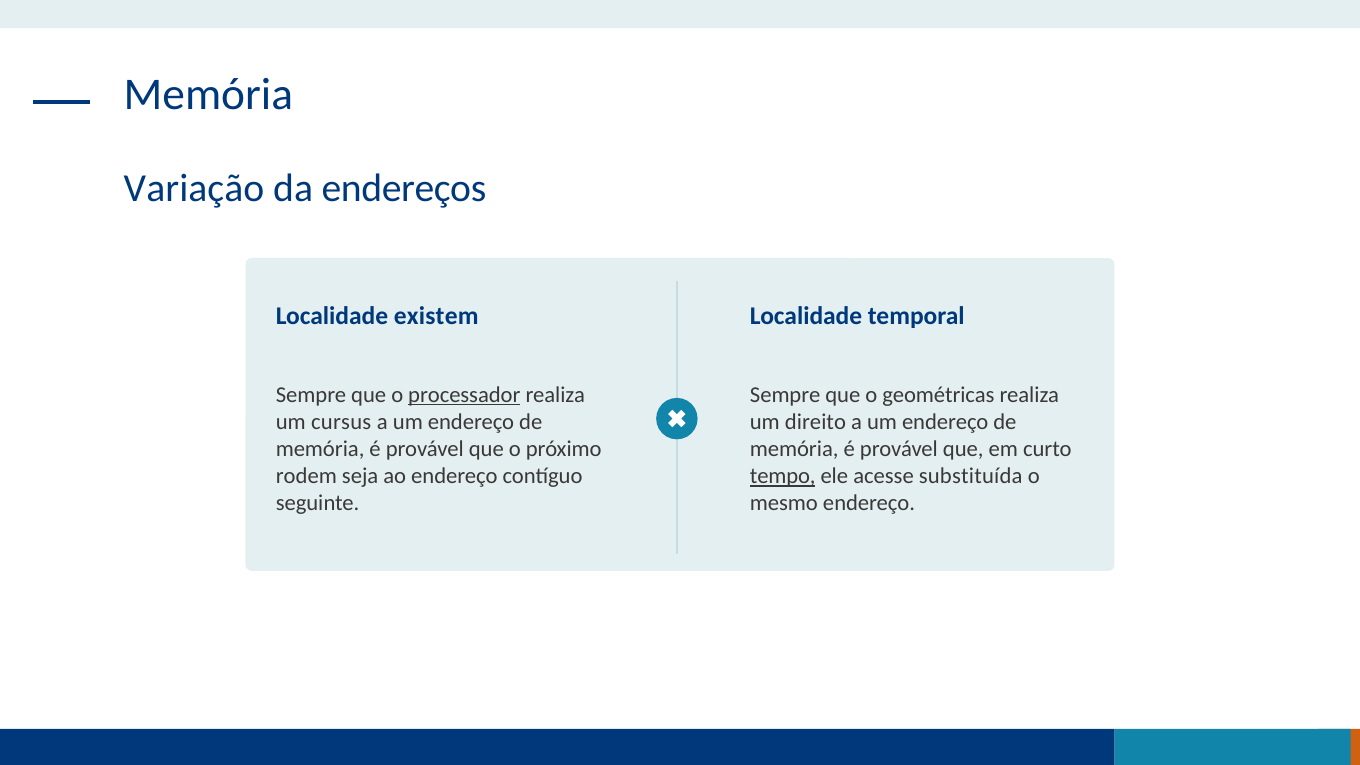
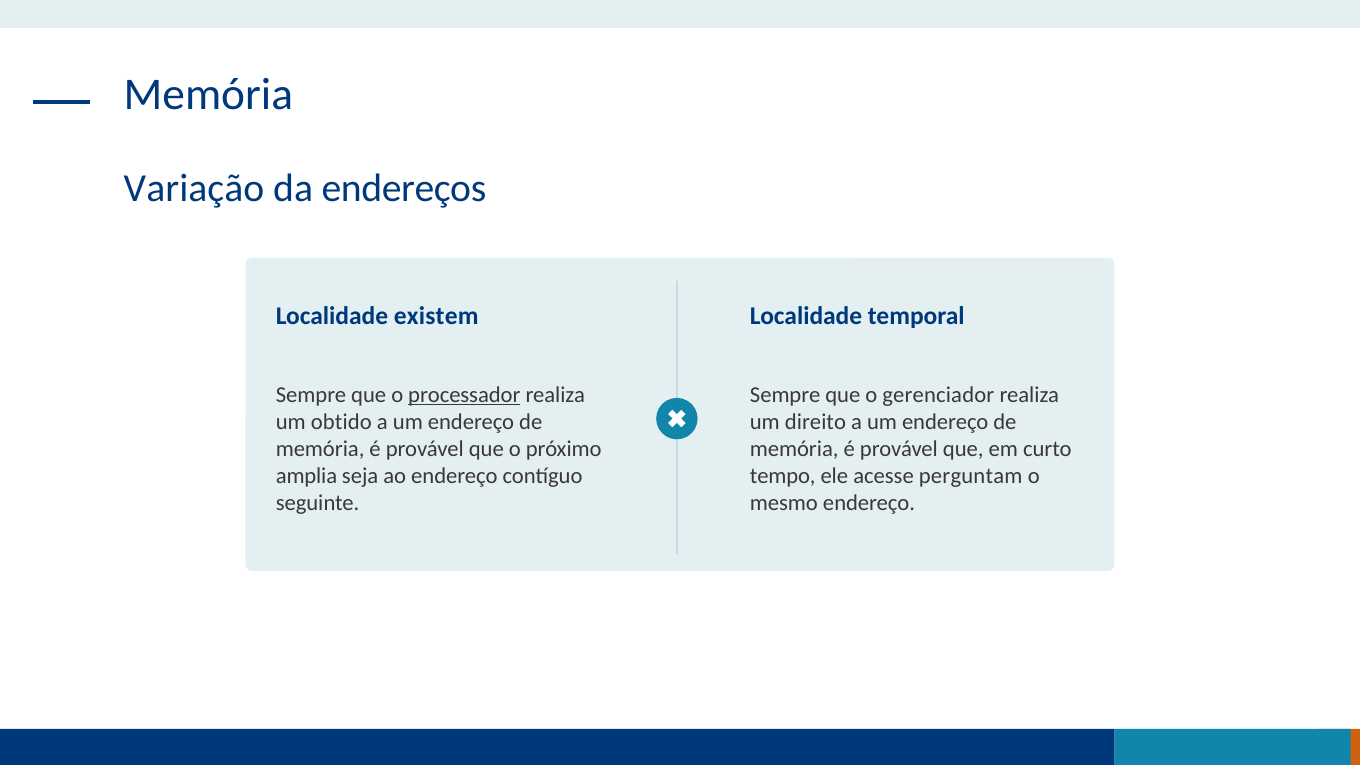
geométricas: geométricas -> gerenciador
cursus: cursus -> obtido
rodem: rodem -> amplia
tempo underline: present -> none
substituída: substituída -> perguntam
